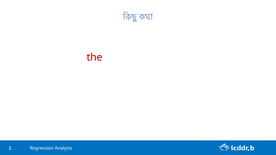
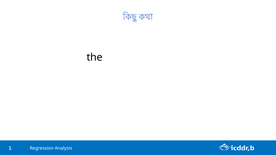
the at (95, 57) colour: red -> black
